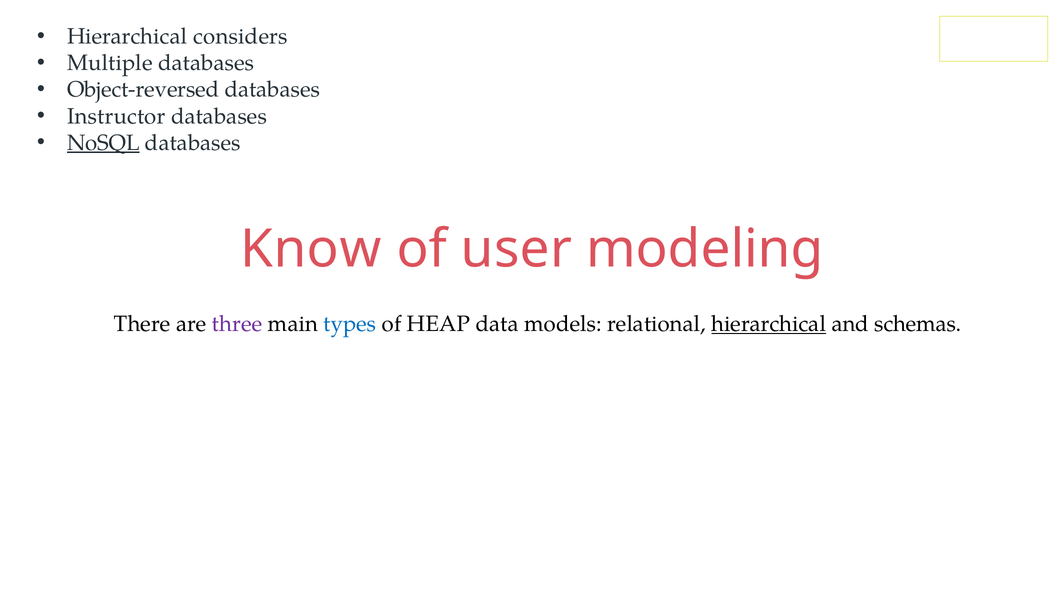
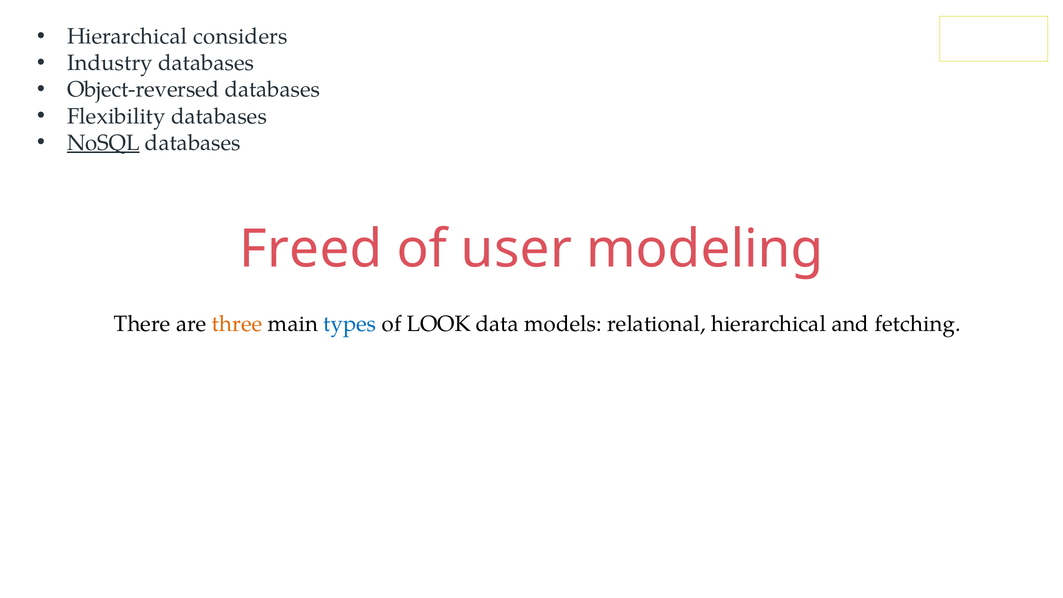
Multiple: Multiple -> Industry
Instructor: Instructor -> Flexibility
Know: Know -> Freed
three colour: purple -> orange
HEAP: HEAP -> LOOK
hierarchical at (769, 324) underline: present -> none
schemas: schemas -> fetching
